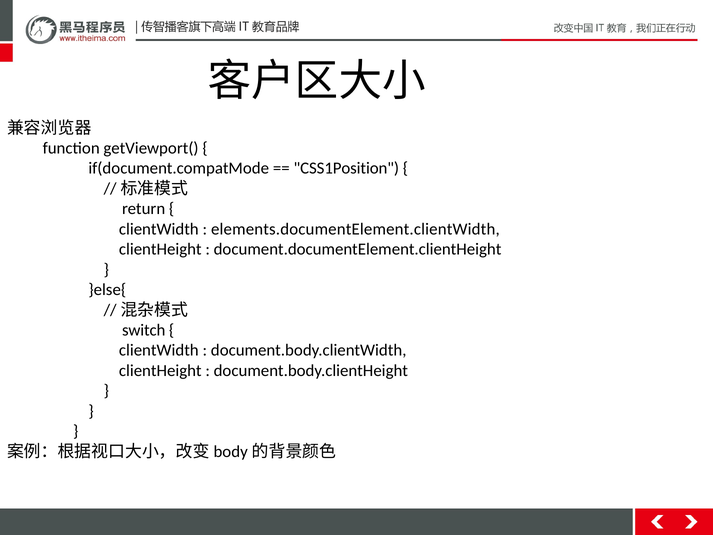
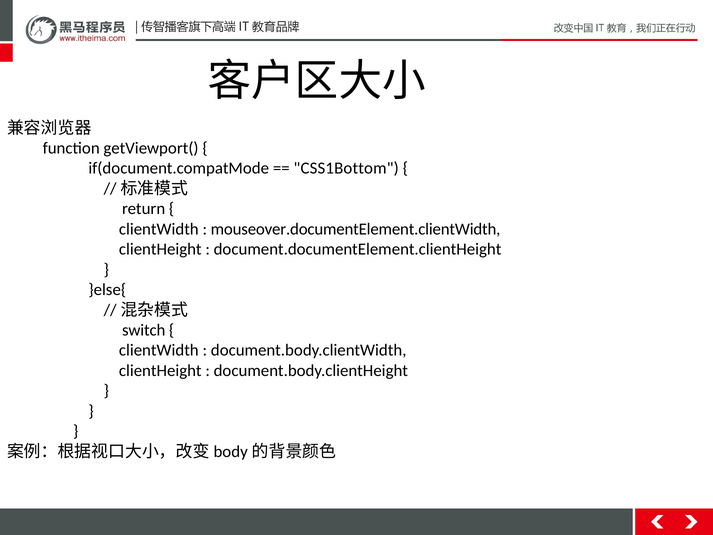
CSS1Position: CSS1Position -> CSS1Bottom
elements.documentElement.clientWidth: elements.documentElement.clientWidth -> mouseover.documentElement.clientWidth
